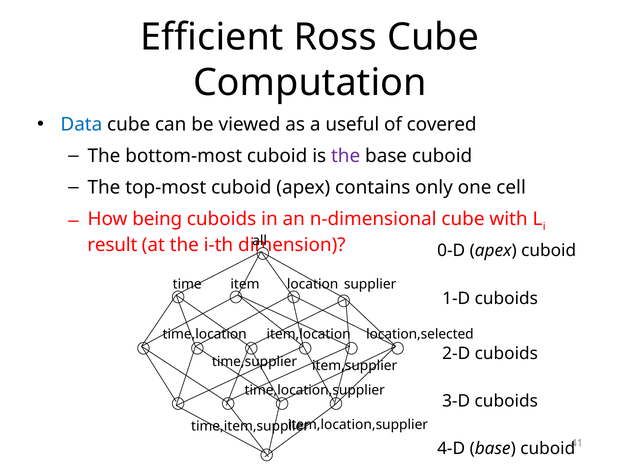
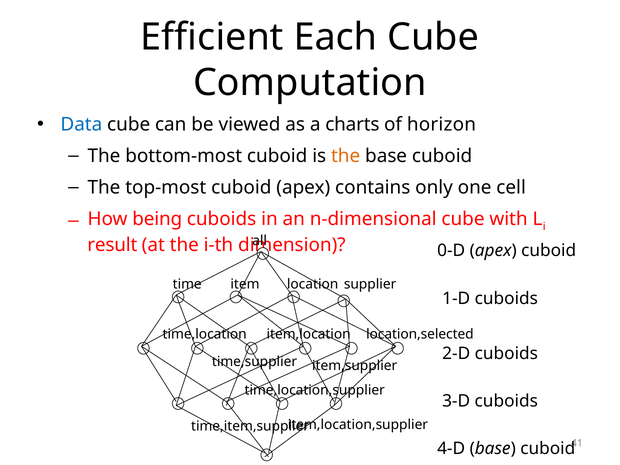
Ross: Ross -> Each
useful: useful -> charts
covered: covered -> horizon
the at (346, 156) colour: purple -> orange
